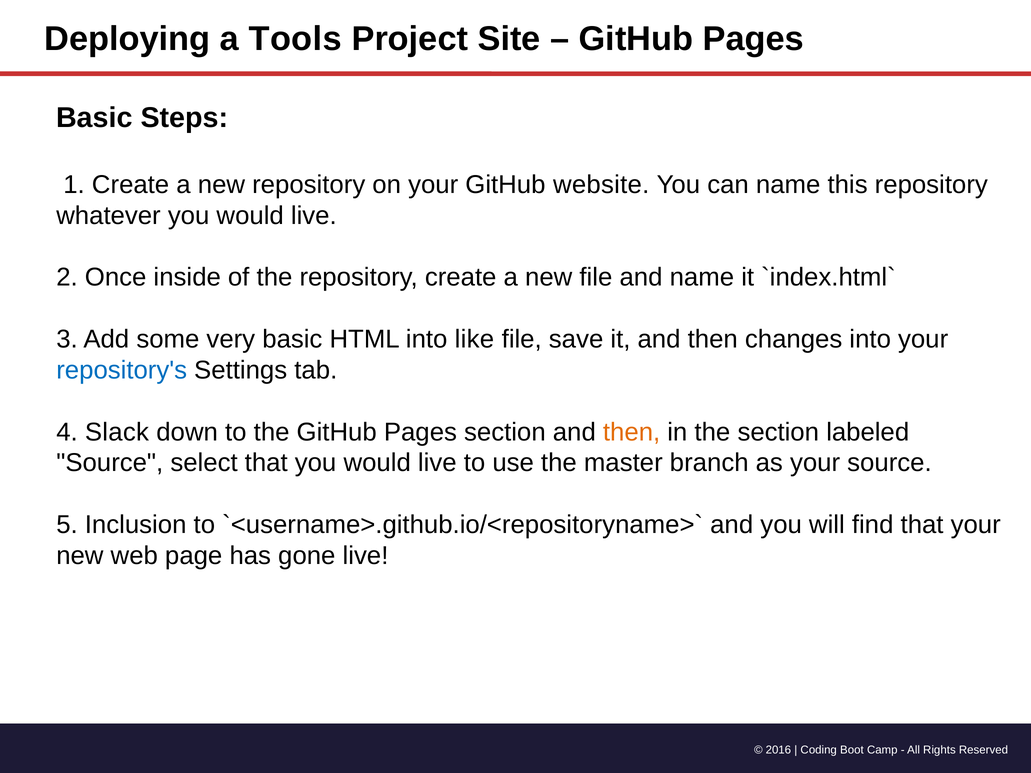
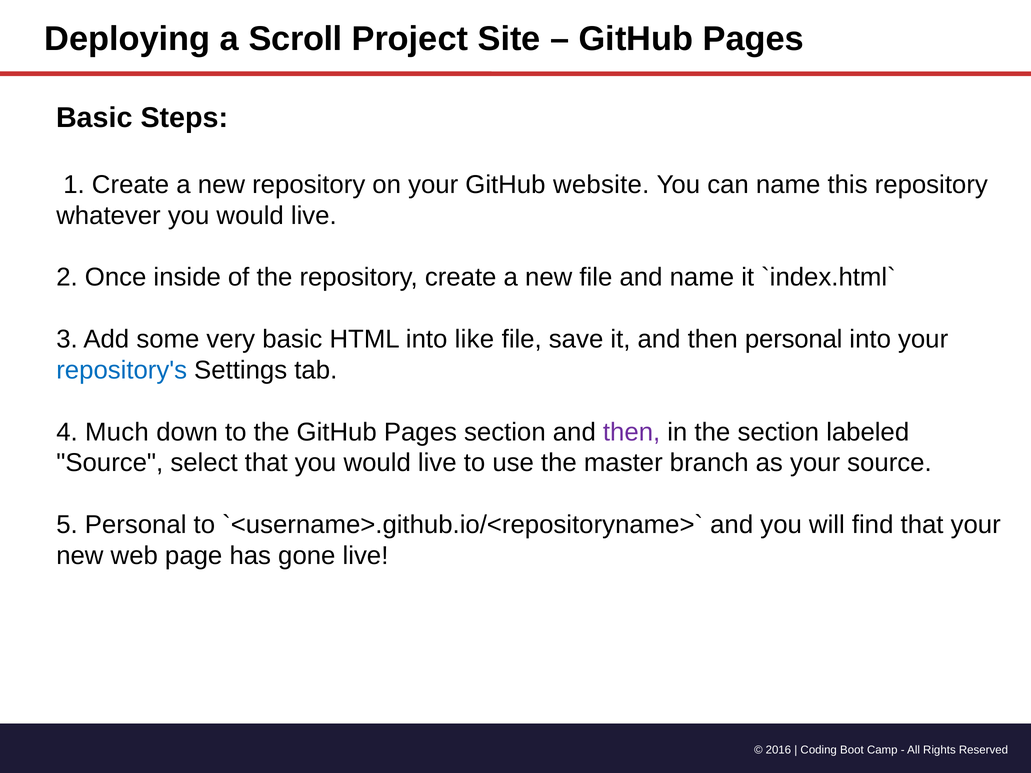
Tools: Tools -> Scroll
then changes: changes -> personal
Slack: Slack -> Much
then at (632, 432) colour: orange -> purple
5 Inclusion: Inclusion -> Personal
